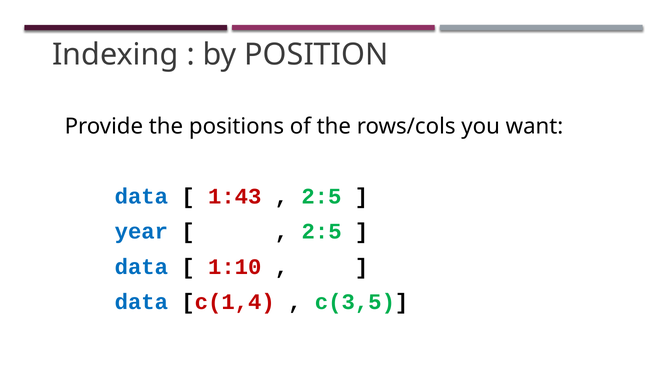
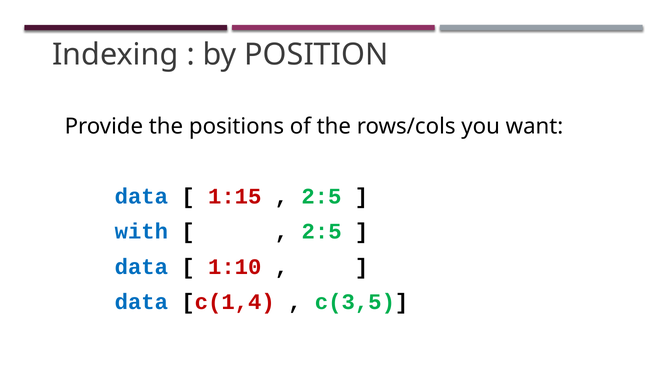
1:43: 1:43 -> 1:15
year: year -> with
